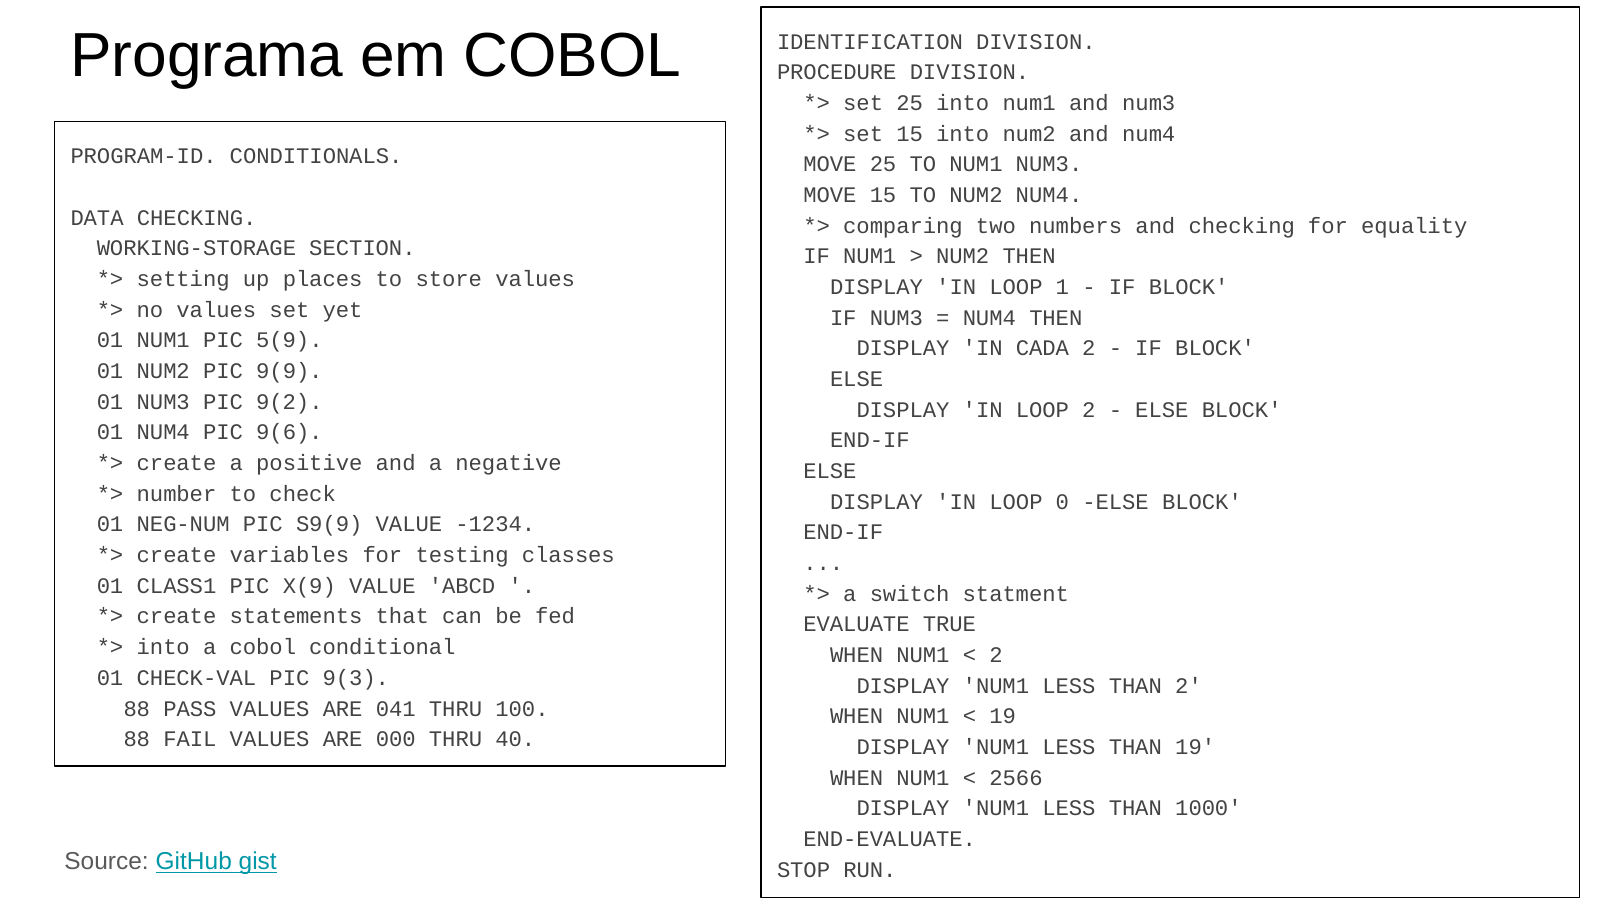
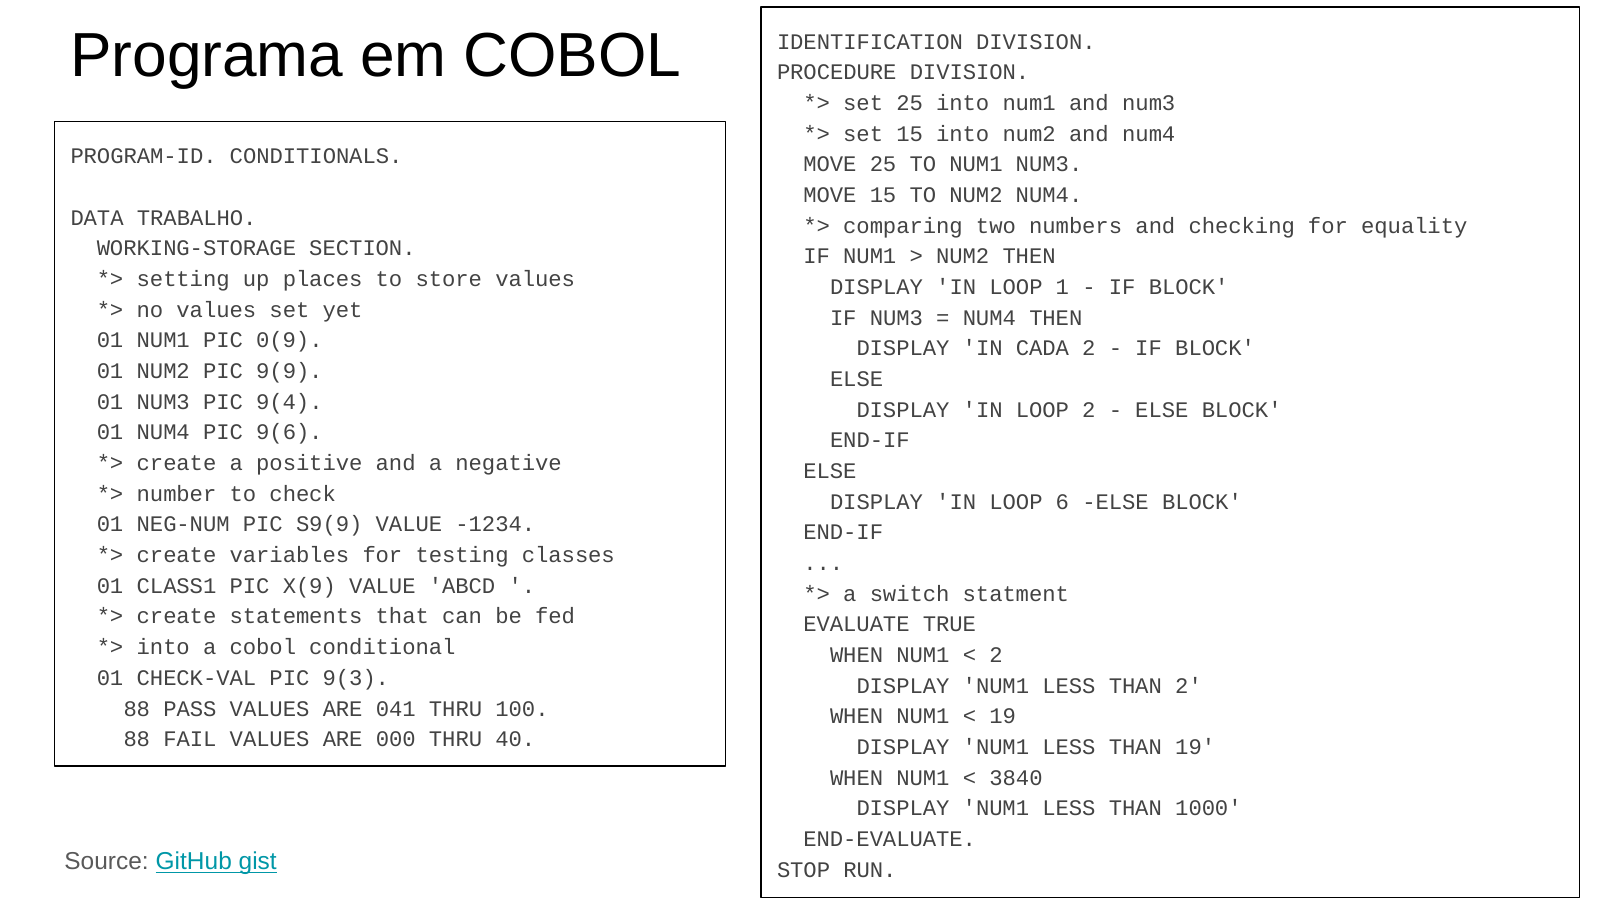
DATA CHECKING: CHECKING -> TRABALHO
5(9: 5(9 -> 0(9
9(2: 9(2 -> 9(4
0: 0 -> 6
2566: 2566 -> 3840
